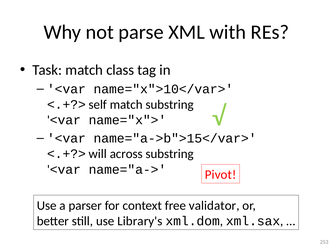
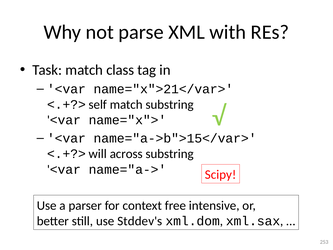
name="x">10</var>: name="x">10</var> -> name="x">21</var>
Pivot: Pivot -> Scipy
validator: validator -> intensive
Library's: Library's -> Stddev's
